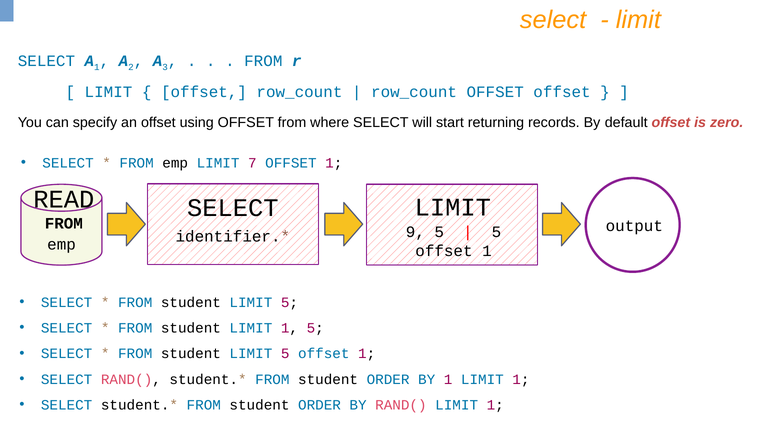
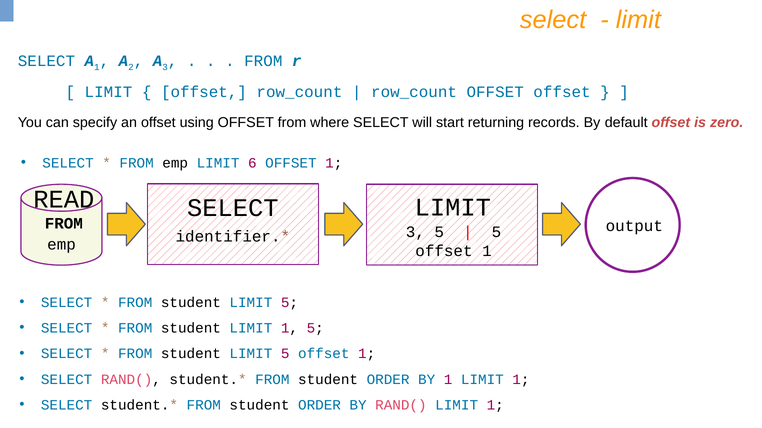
7: 7 -> 6
9 at (415, 232): 9 -> 3
